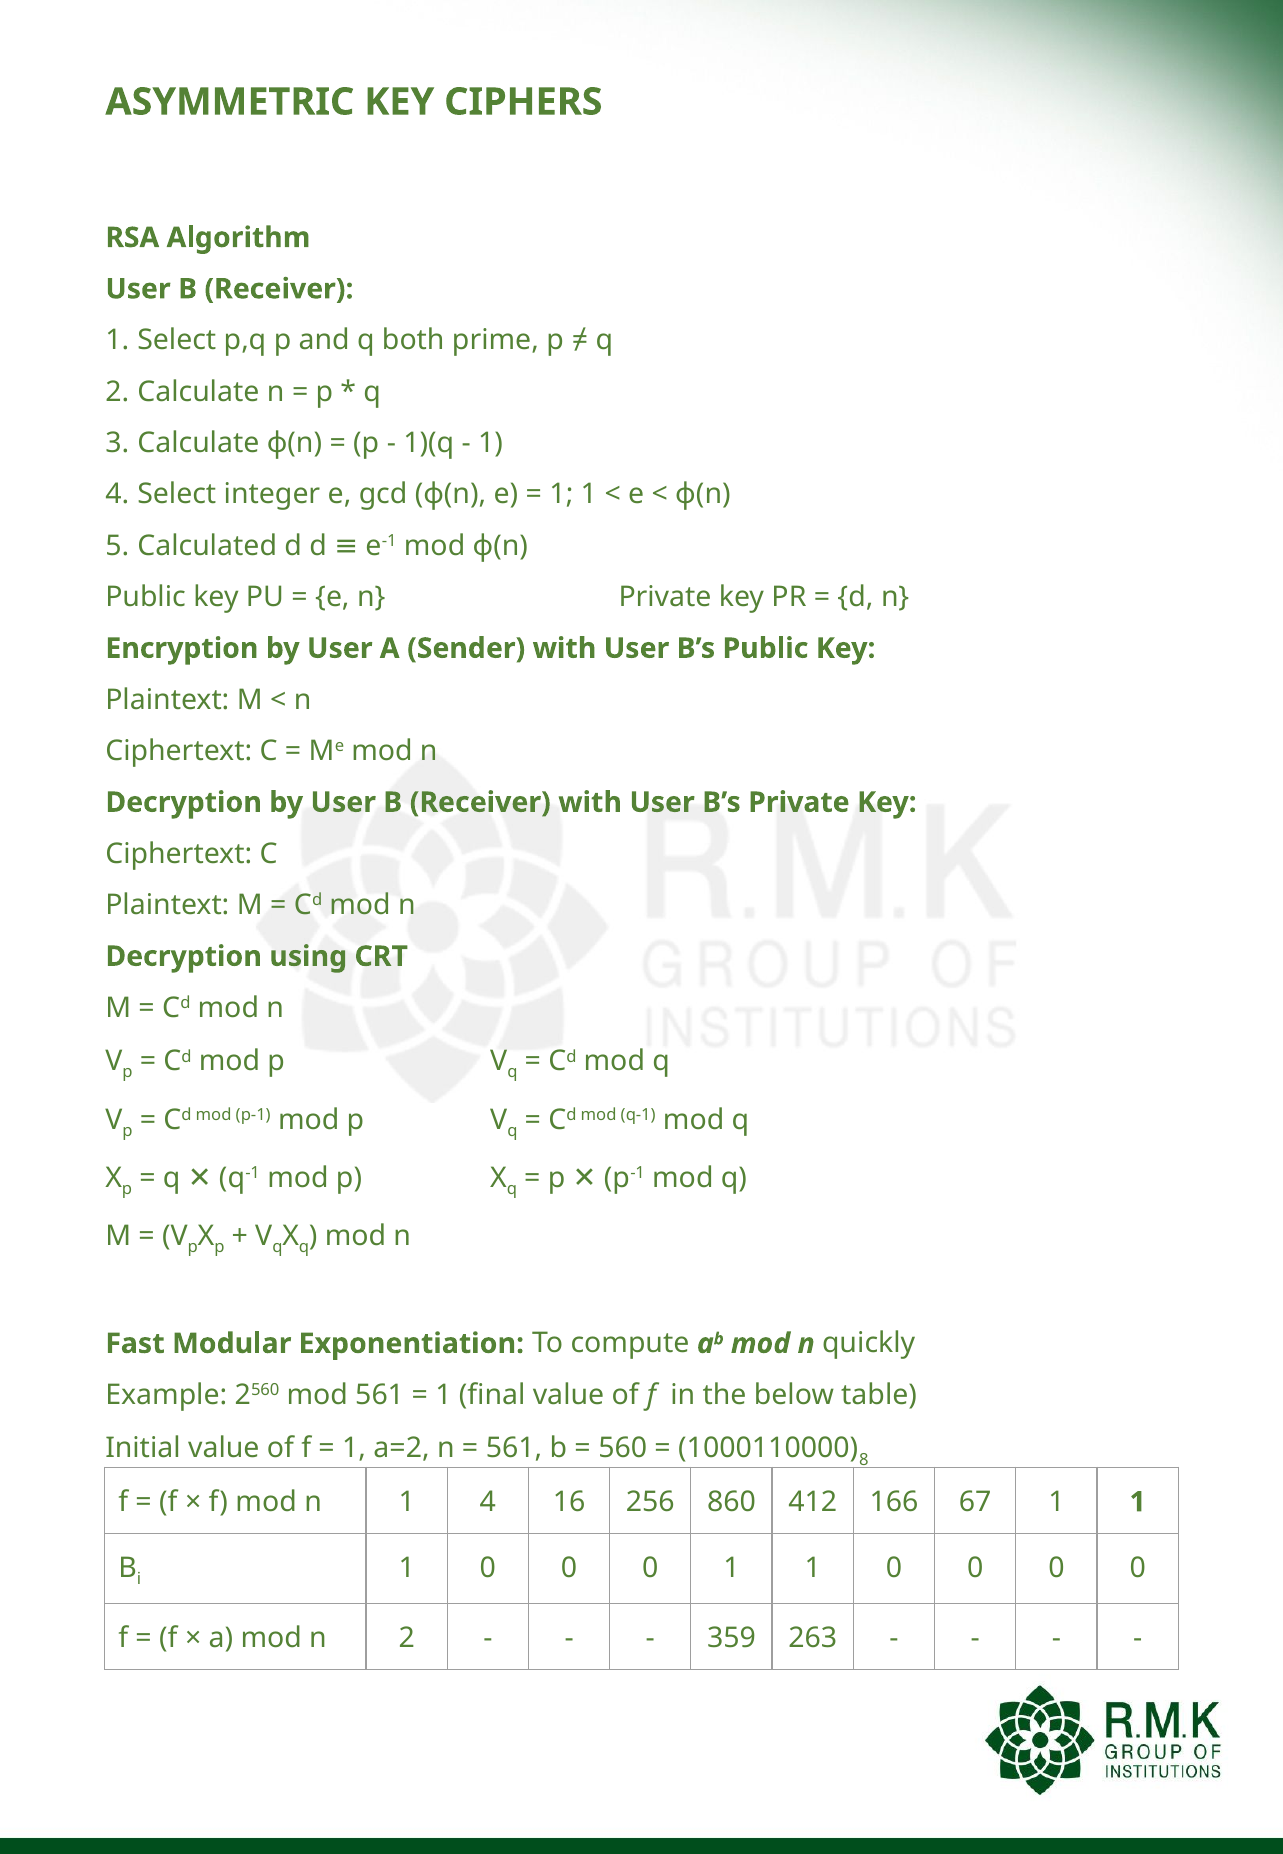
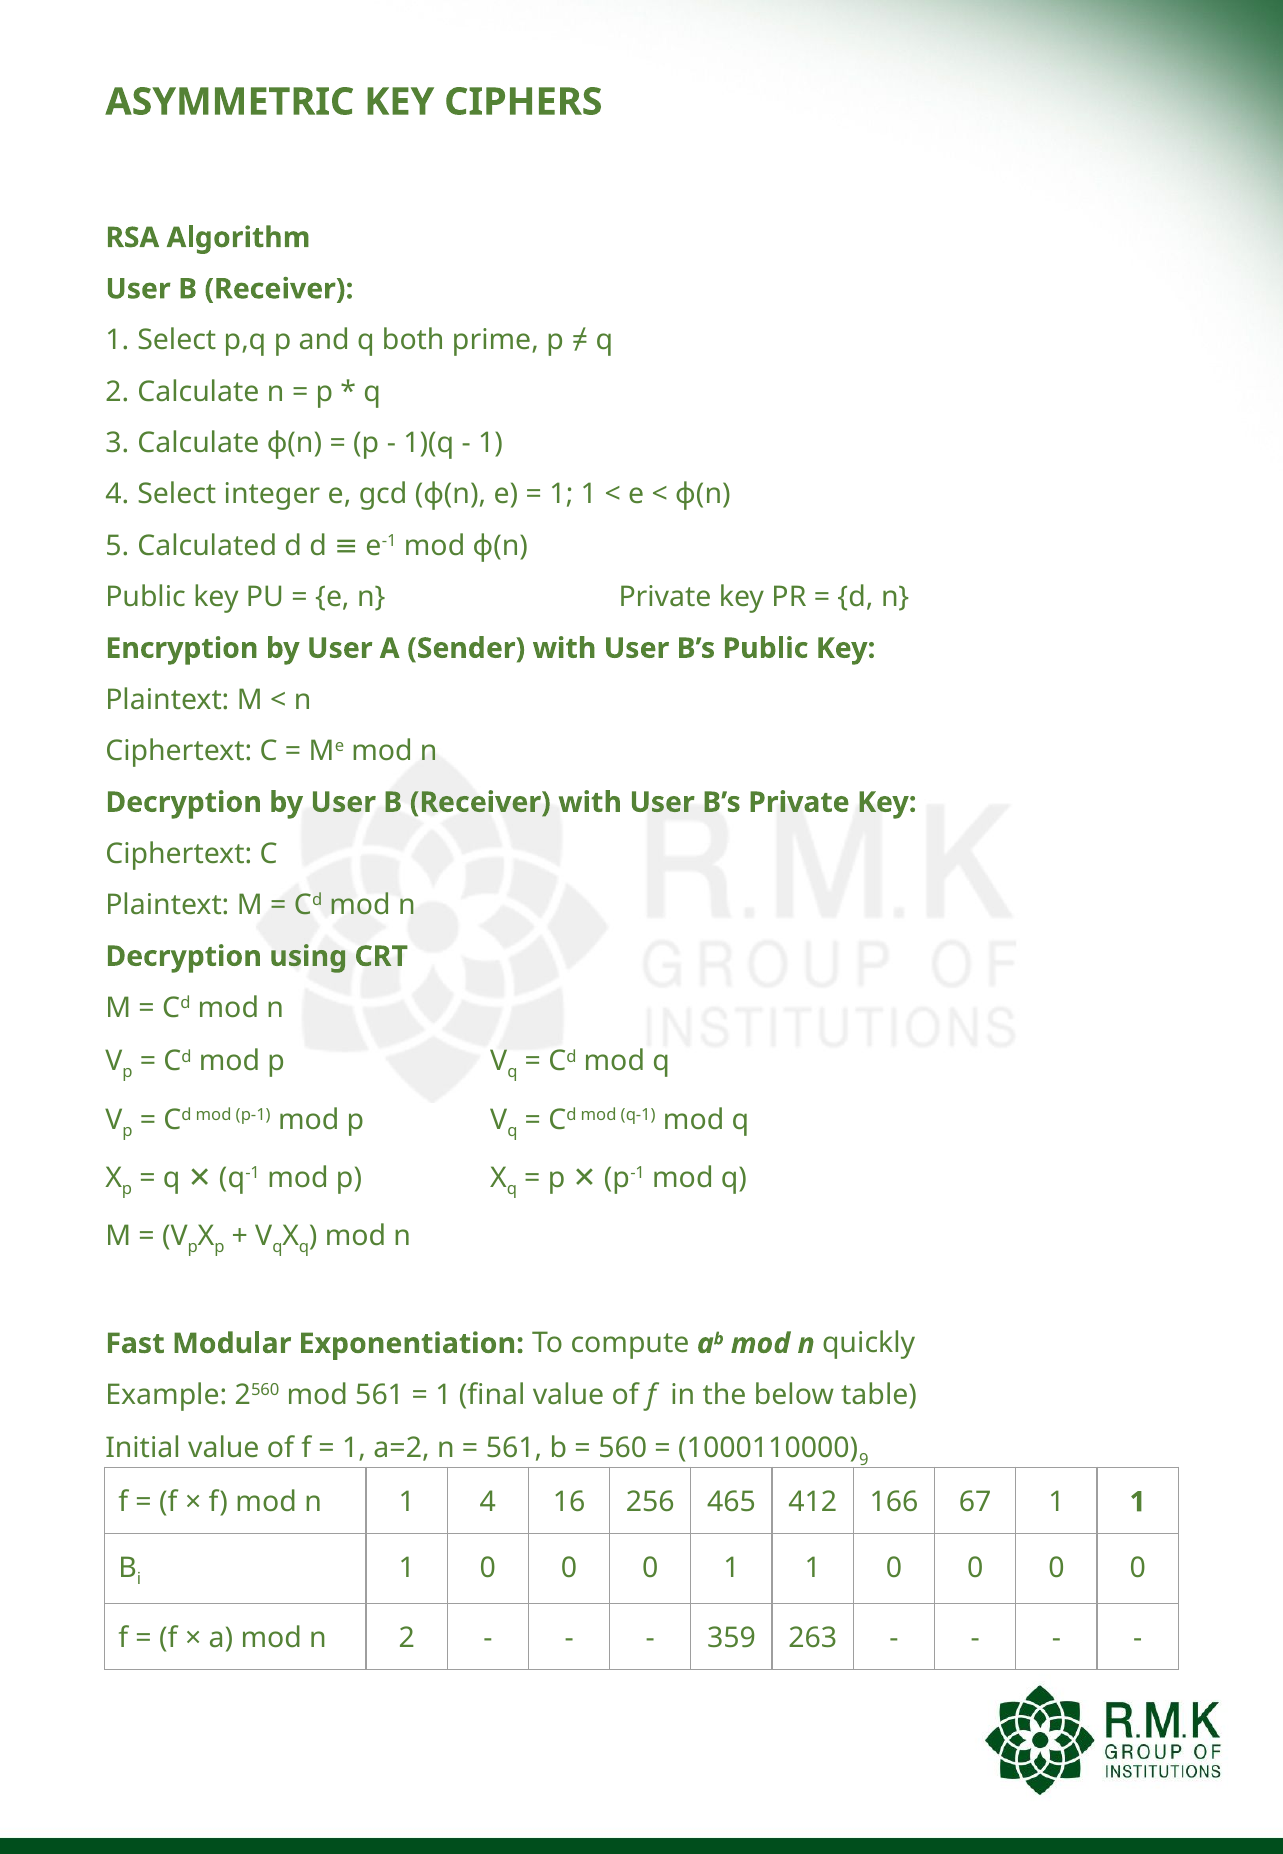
8: 8 -> 9
860: 860 -> 465
